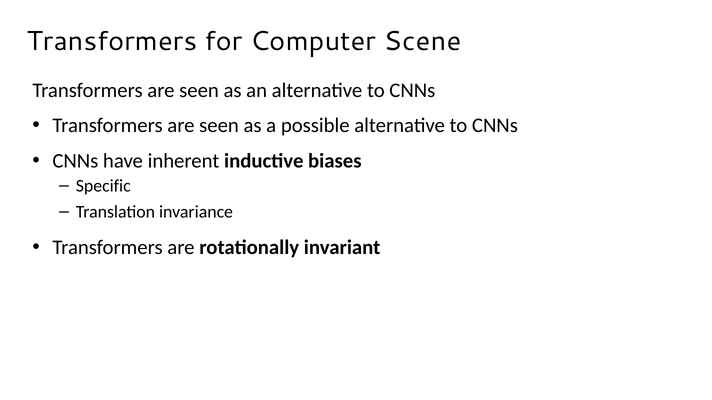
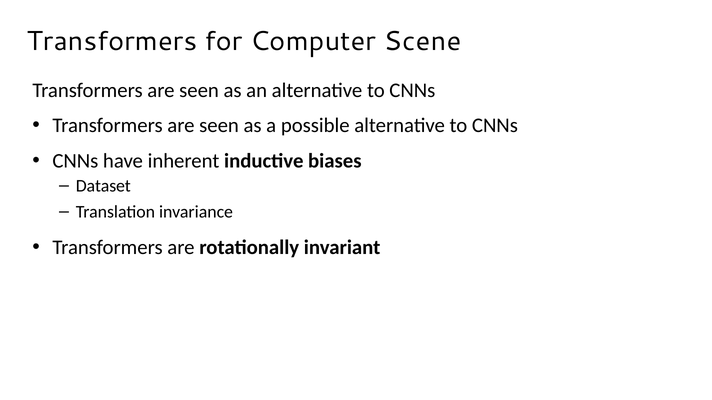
Specific: Specific -> Dataset
